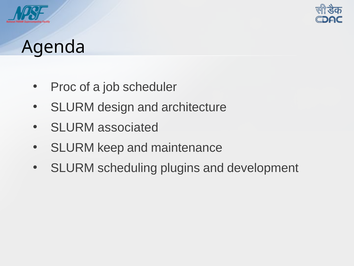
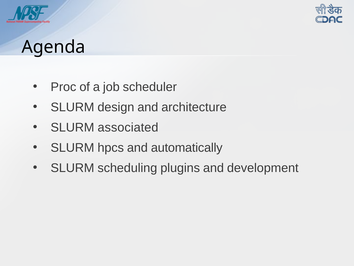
keep: keep -> hpcs
maintenance: maintenance -> automatically
